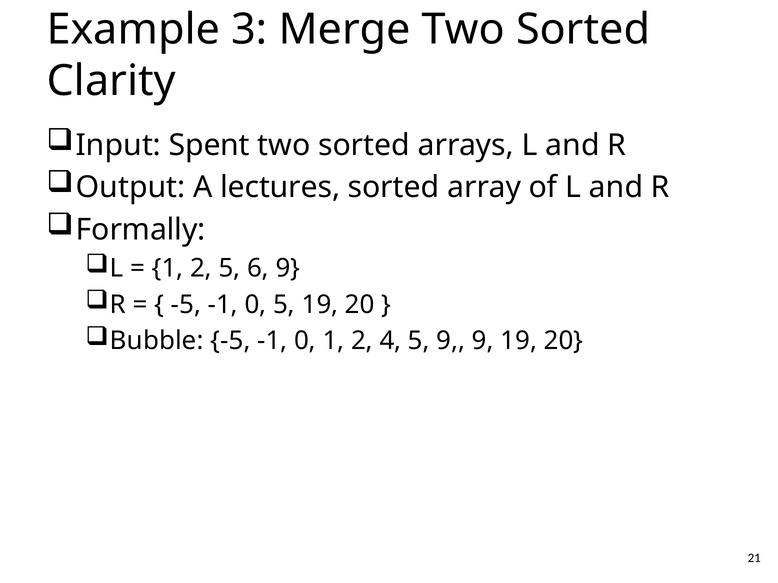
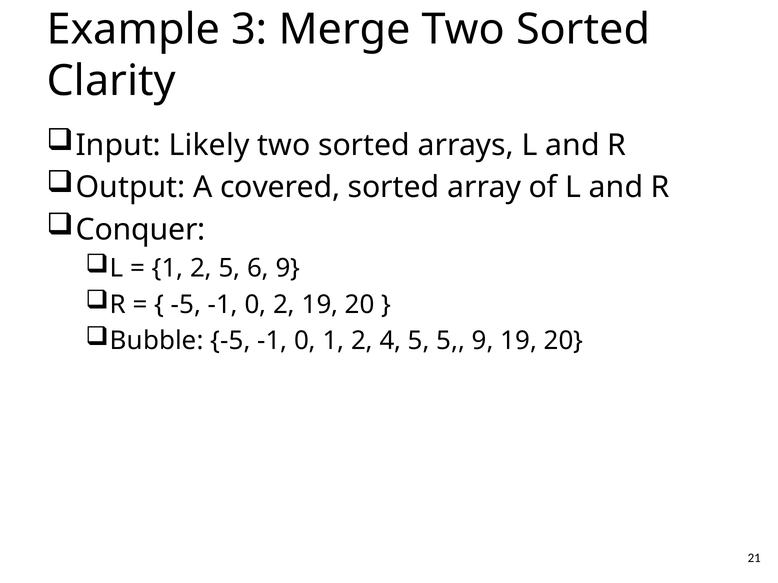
Spent: Spent -> Likely
lectures: lectures -> covered
Formally: Formally -> Conquer
0 5: 5 -> 2
5 9: 9 -> 5
